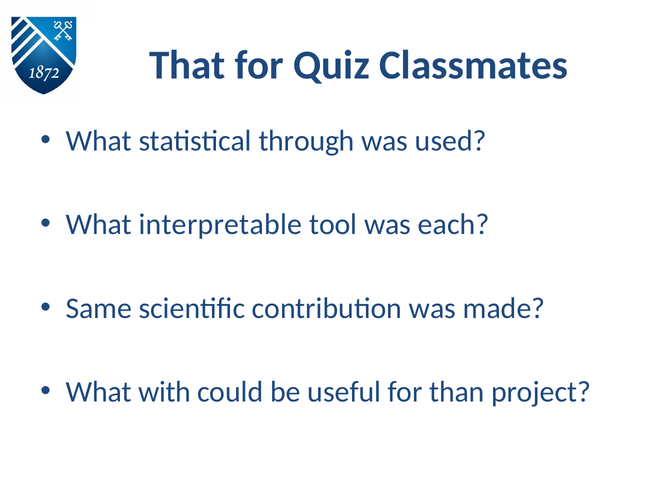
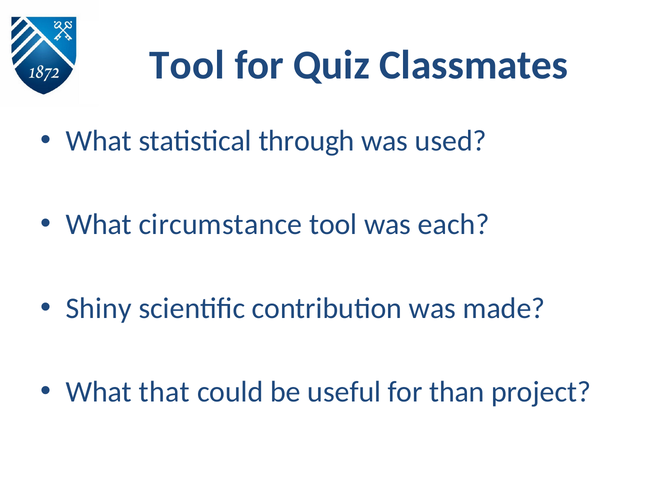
That at (187, 65): That -> Tool
interpretable: interpretable -> circumstance
Same: Same -> Shiny
with: with -> that
